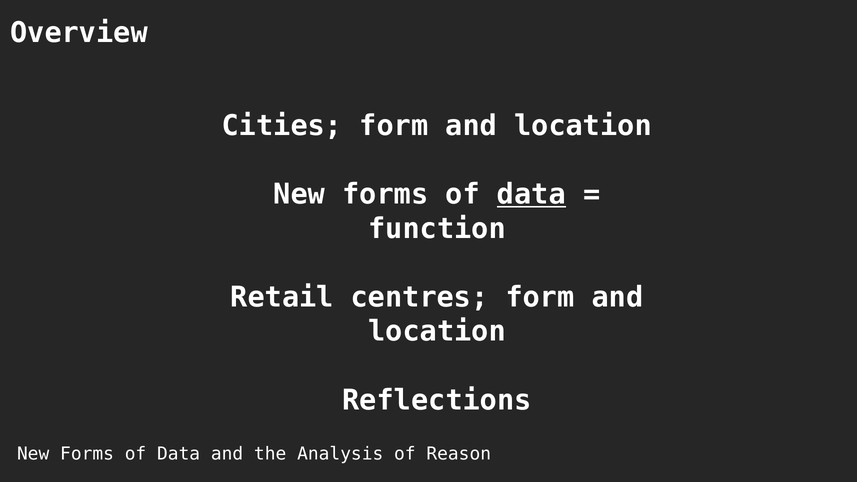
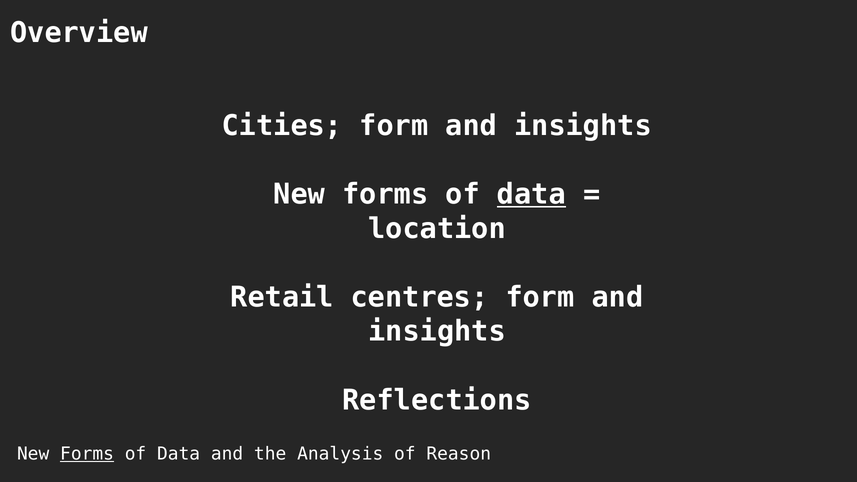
Cities form and location: location -> insights
function: function -> location
location at (437, 332): location -> insights
Forms at (87, 454) underline: none -> present
